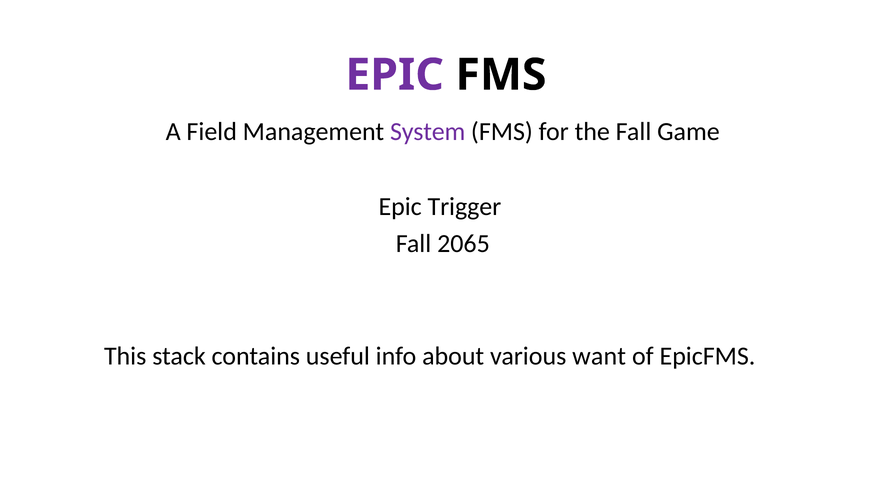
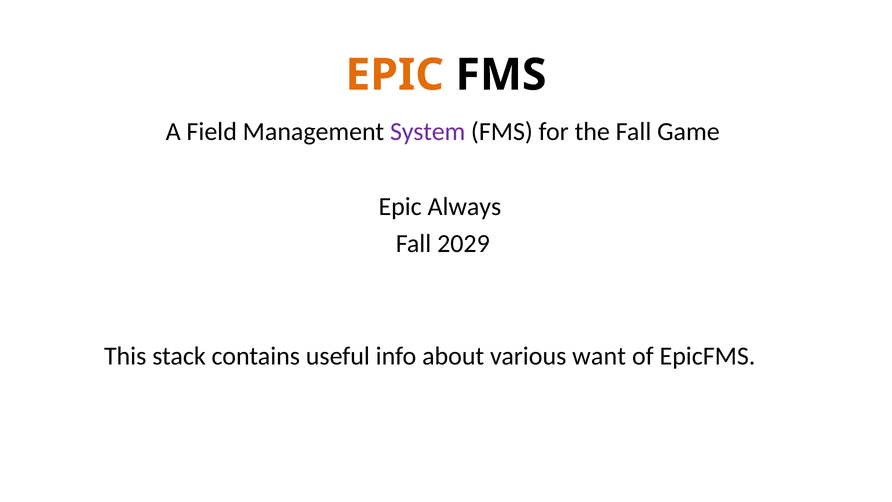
EPIC at (395, 75) colour: purple -> orange
Trigger: Trigger -> Always
2065: 2065 -> 2029
